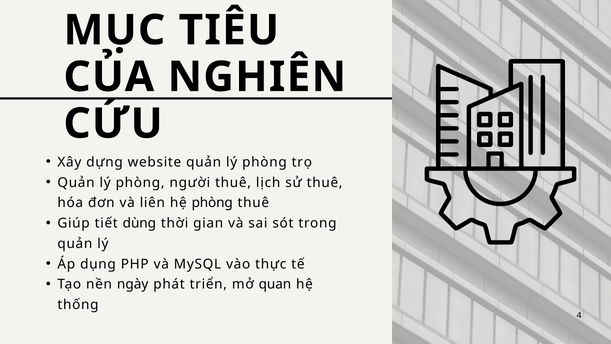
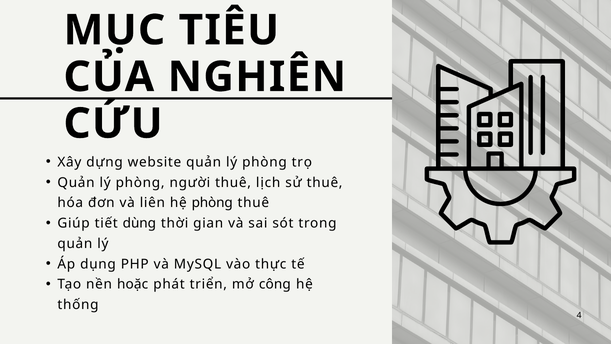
ngày: ngày -> hoặc
quan: quan -> công
